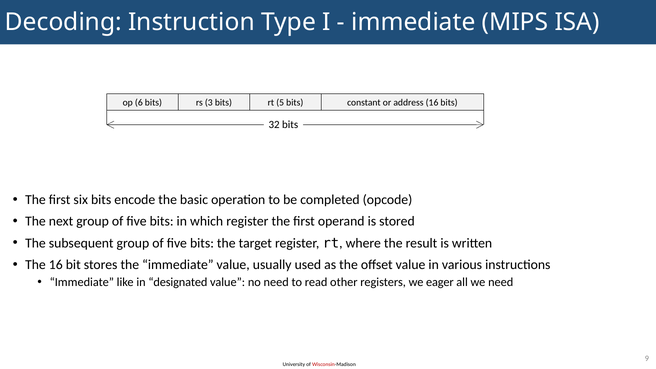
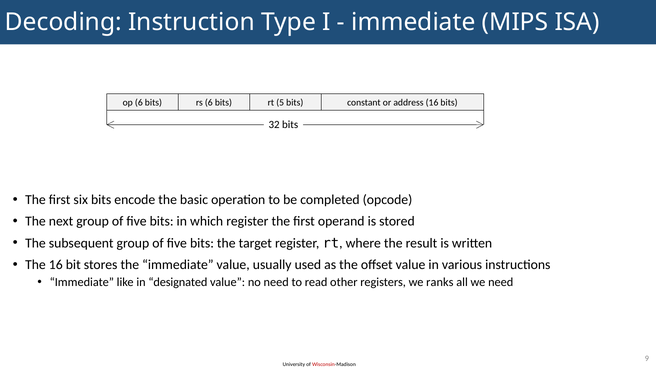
rs 3: 3 -> 6
eager: eager -> ranks
